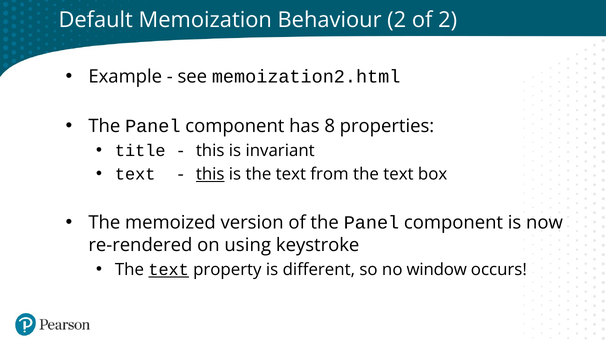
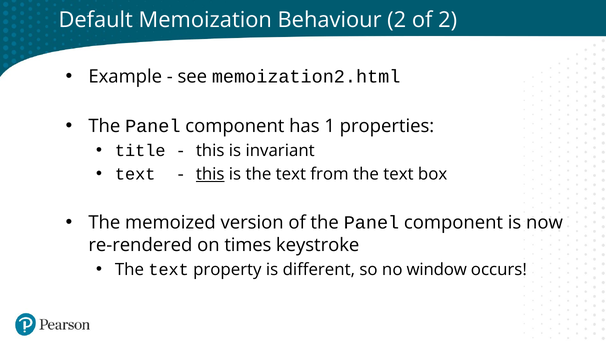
8: 8 -> 1
using: using -> times
text at (169, 269) underline: present -> none
